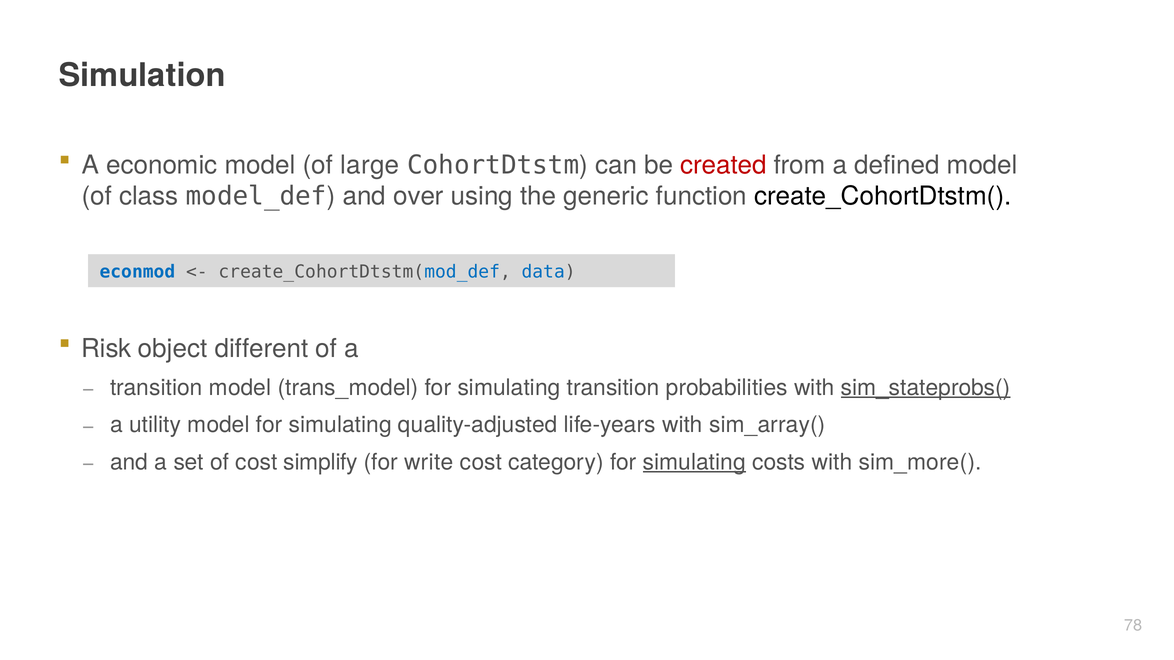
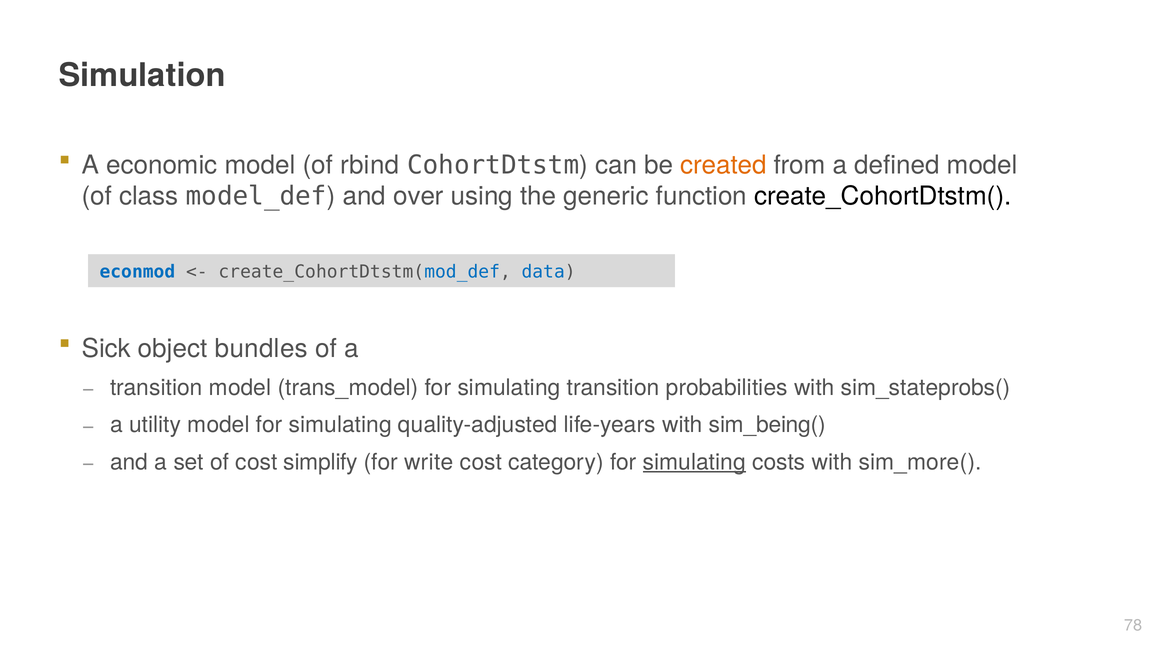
large: large -> rbind
created colour: red -> orange
Risk: Risk -> Sick
different: different -> bundles
sim_stateprobs( underline: present -> none
sim_array(: sim_array( -> sim_being(
